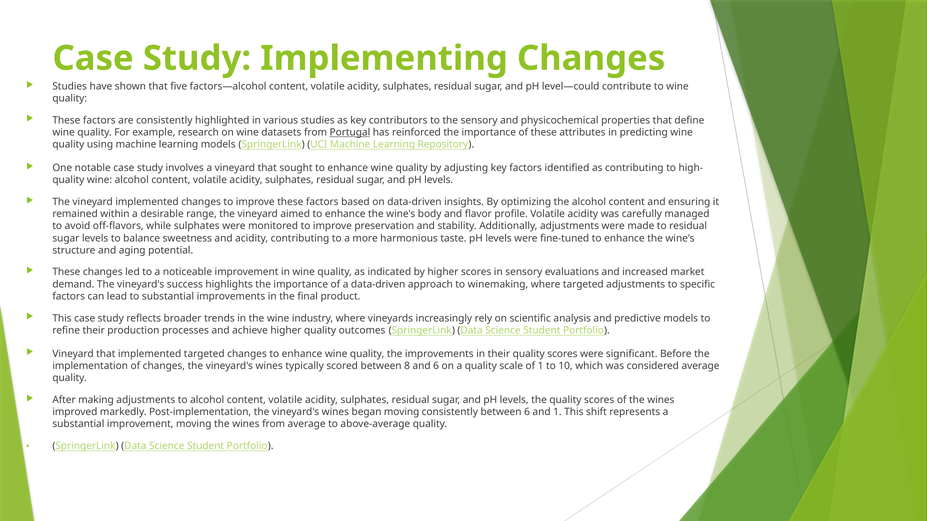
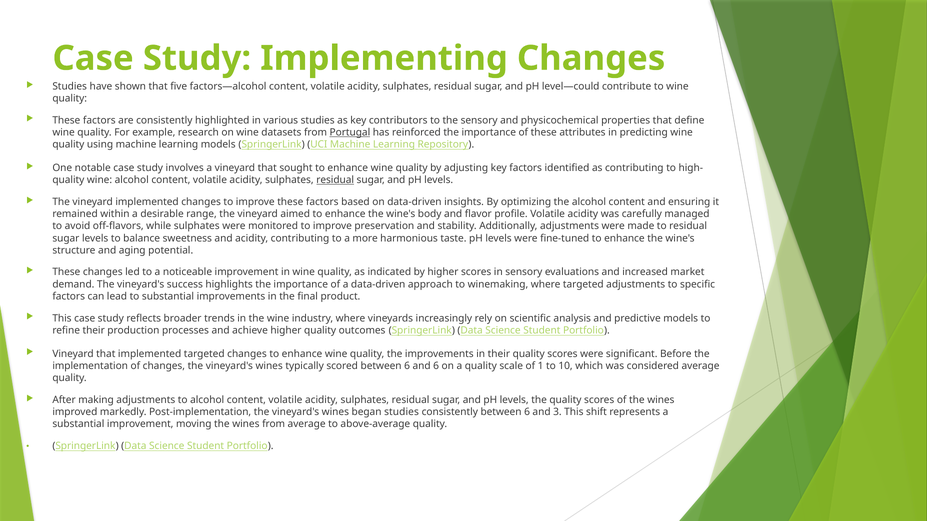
residual at (335, 180) underline: none -> present
scored between 8: 8 -> 6
began moving: moving -> studies
and 1: 1 -> 3
